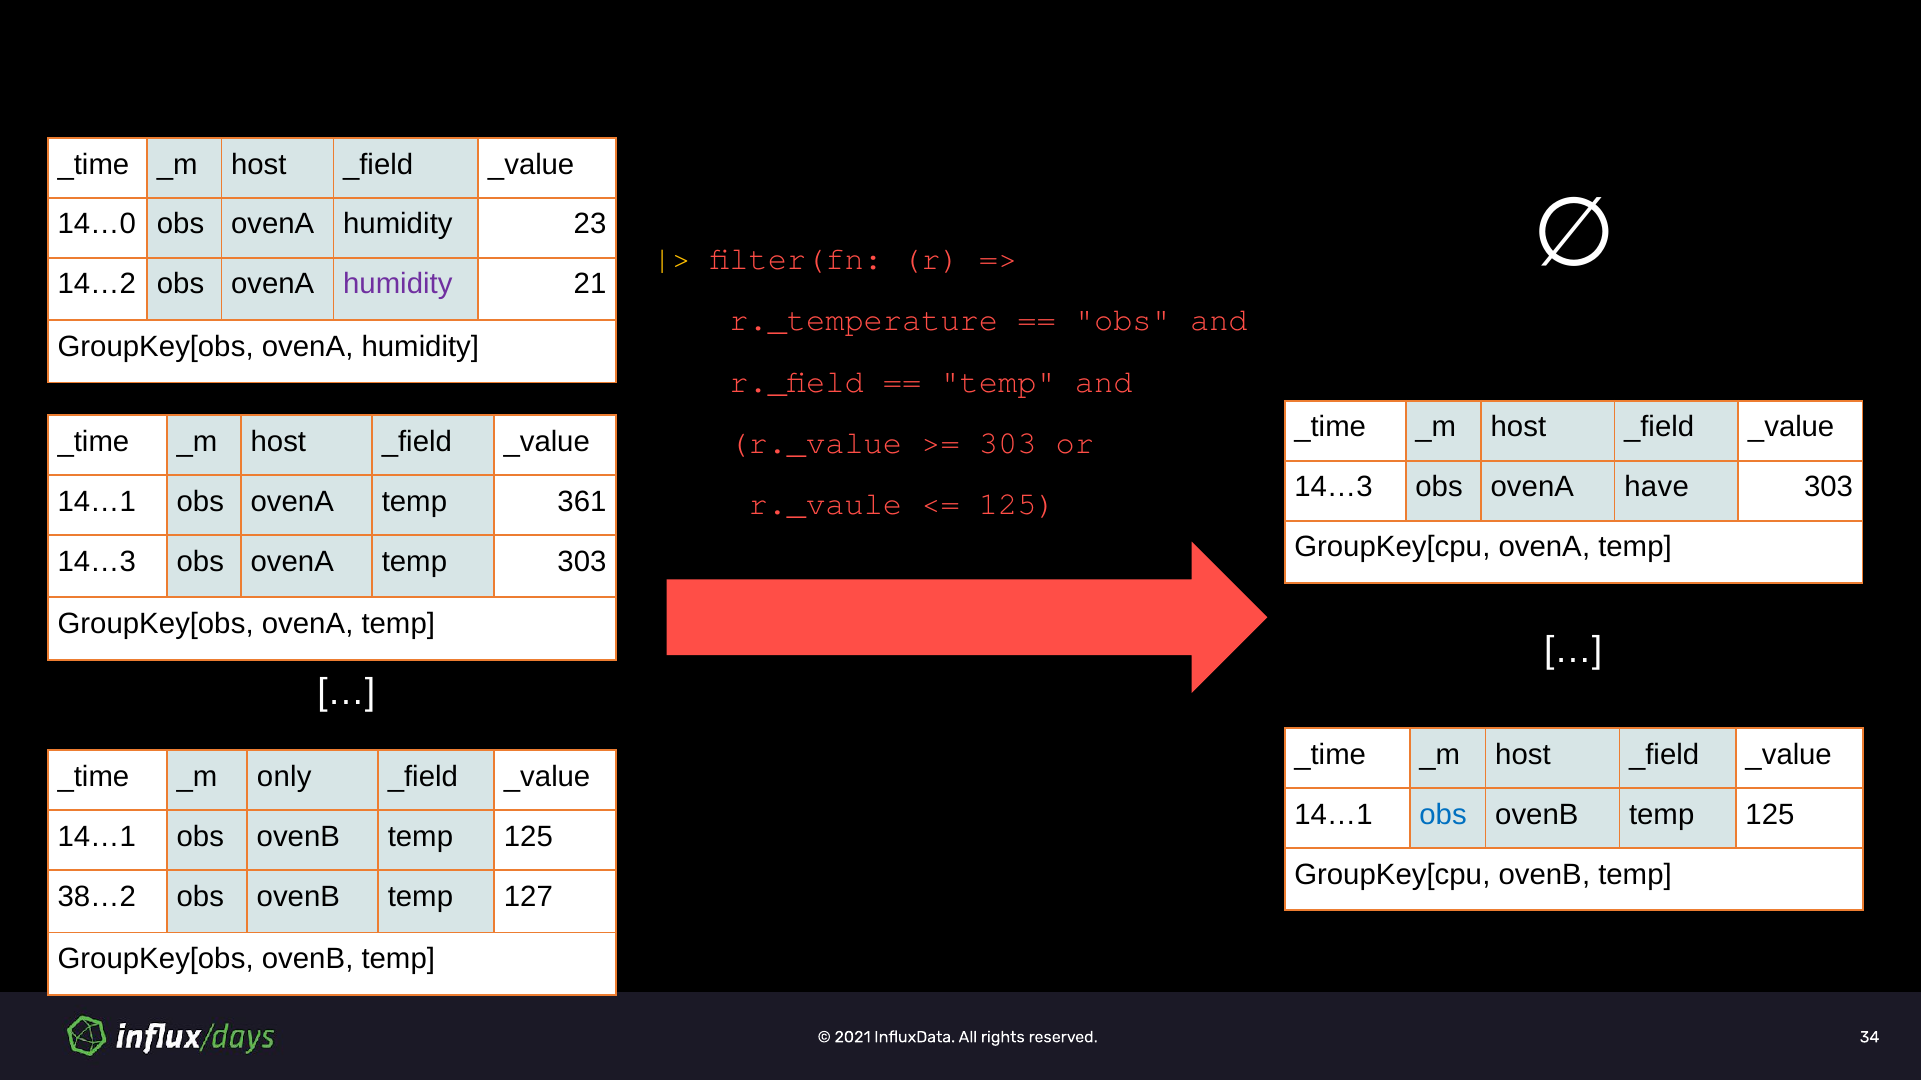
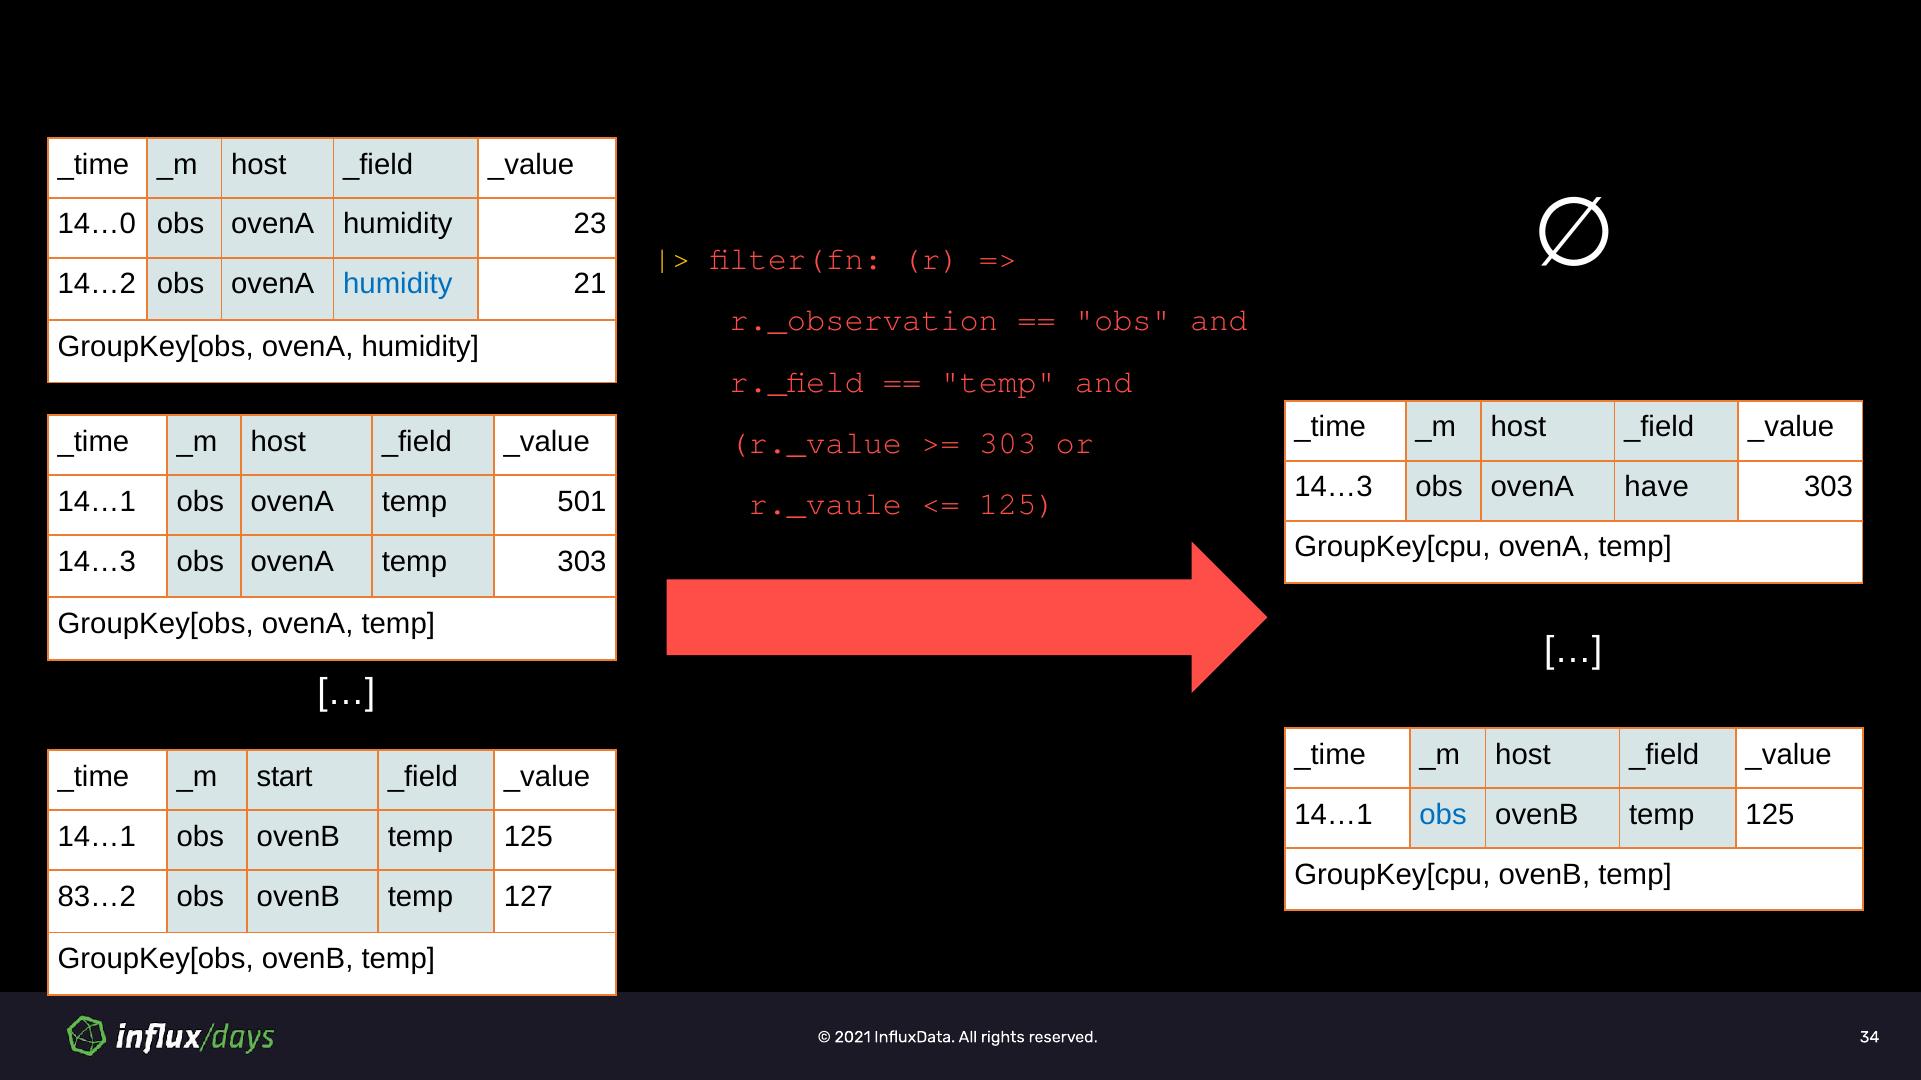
humidity at (398, 284) colour: purple -> blue
r._temperature: r._temperature -> r._observation
361: 361 -> 501
only: only -> start
38…2: 38…2 -> 83…2
